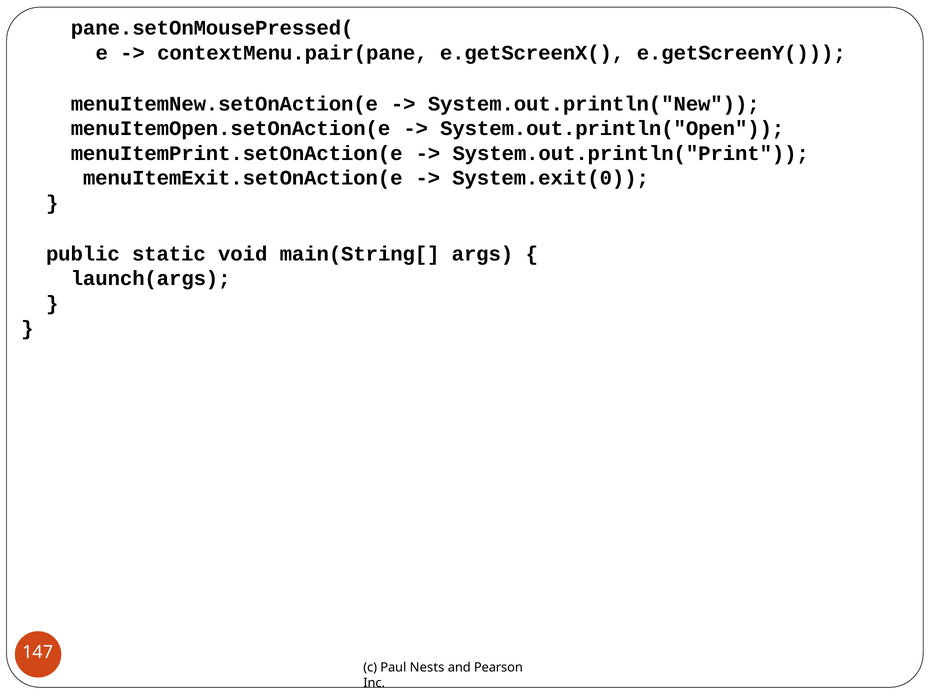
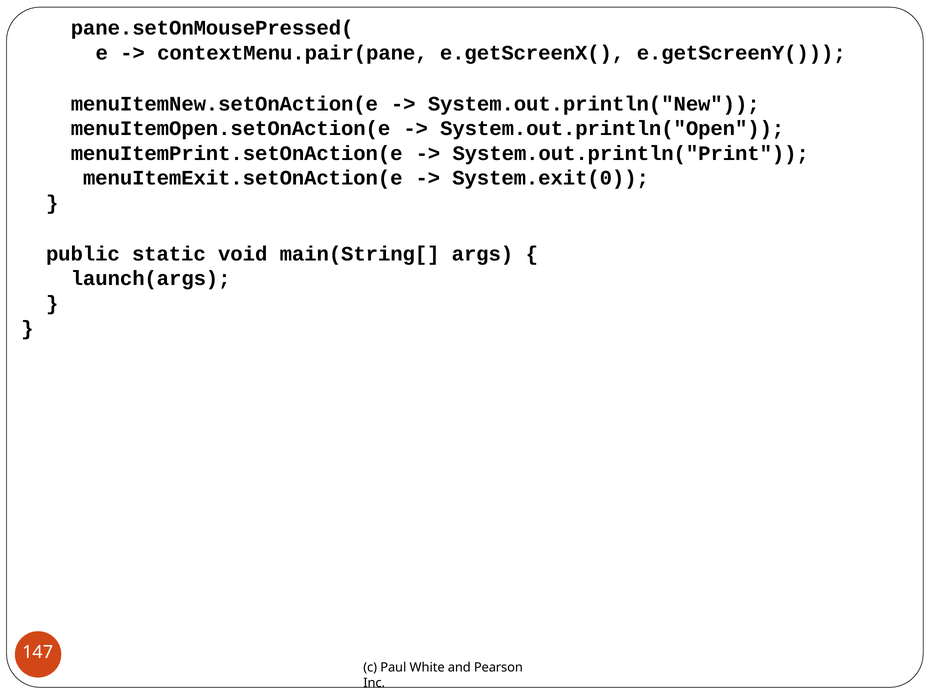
Nests: Nests -> White
